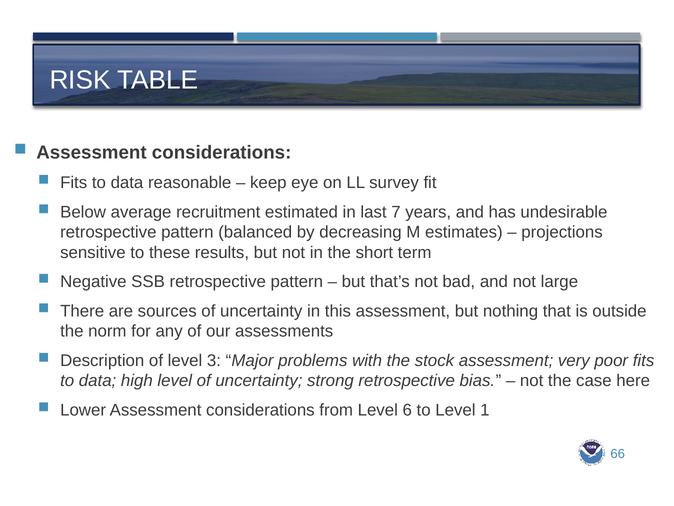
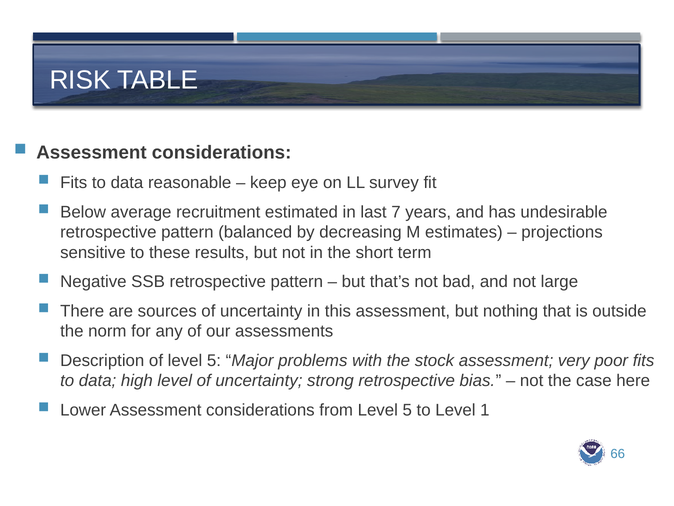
of level 3: 3 -> 5
from Level 6: 6 -> 5
